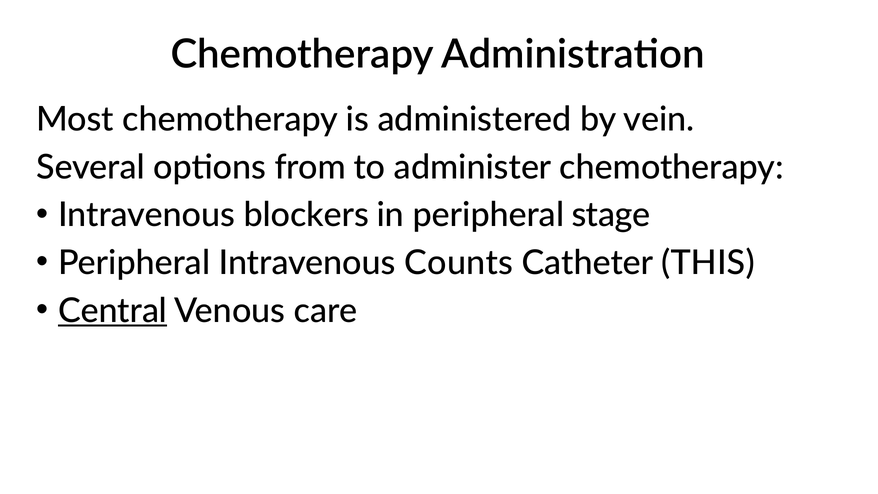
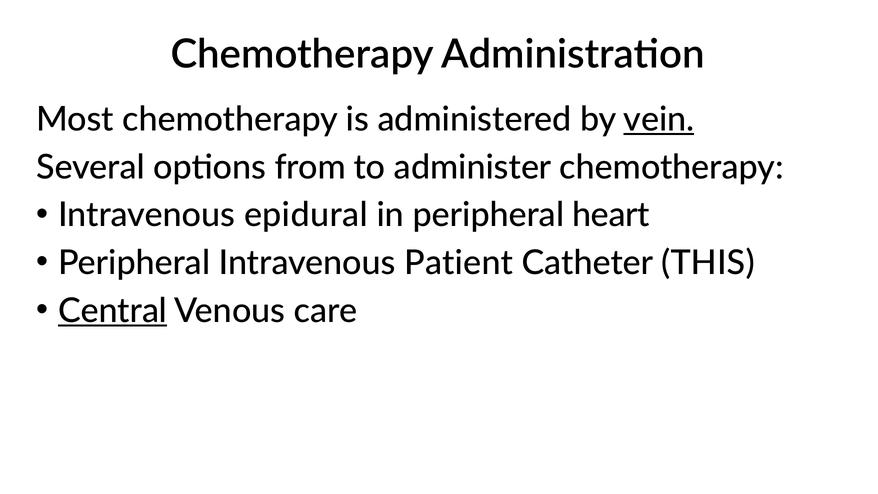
vein underline: none -> present
blockers: blockers -> epidural
stage: stage -> heart
Counts: Counts -> Patient
